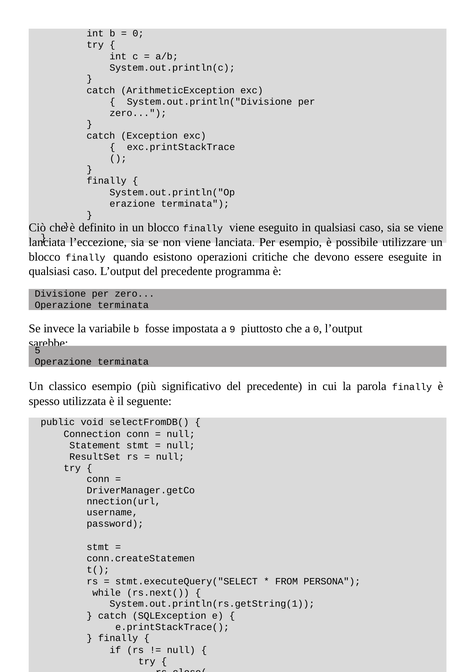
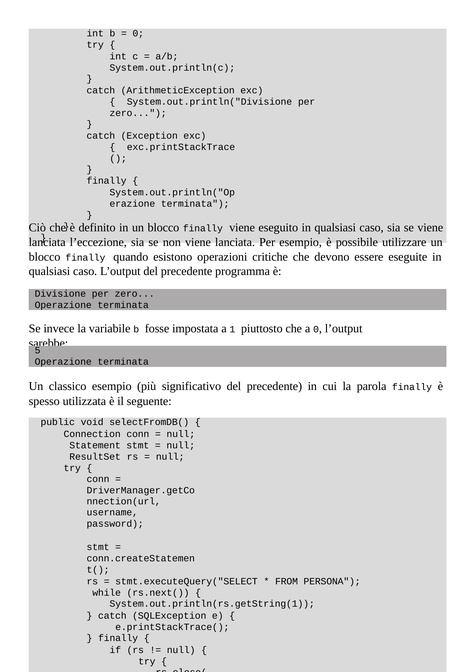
9: 9 -> 1
